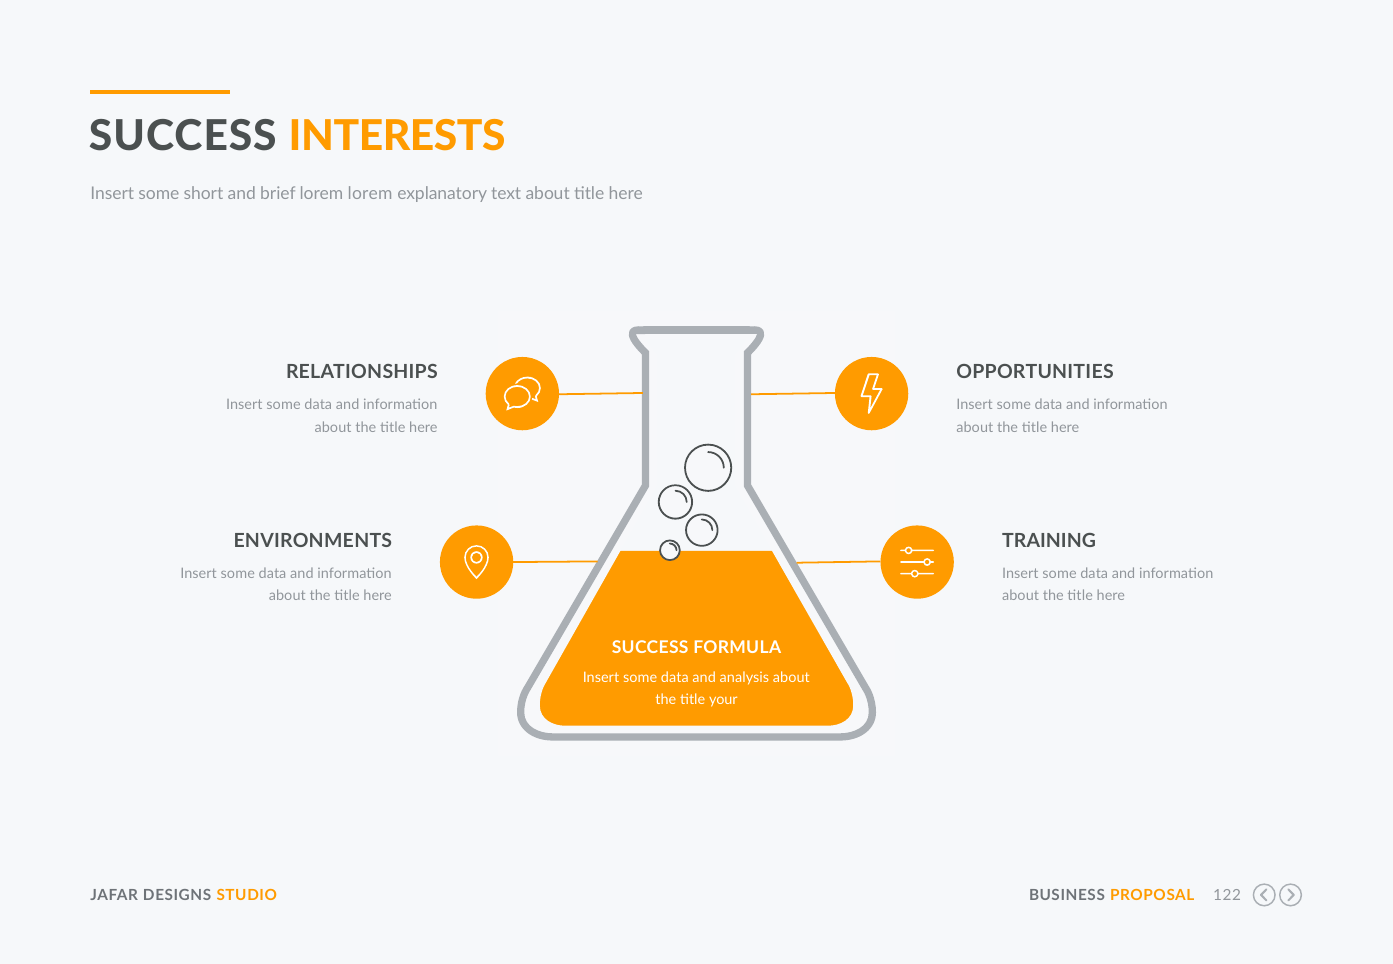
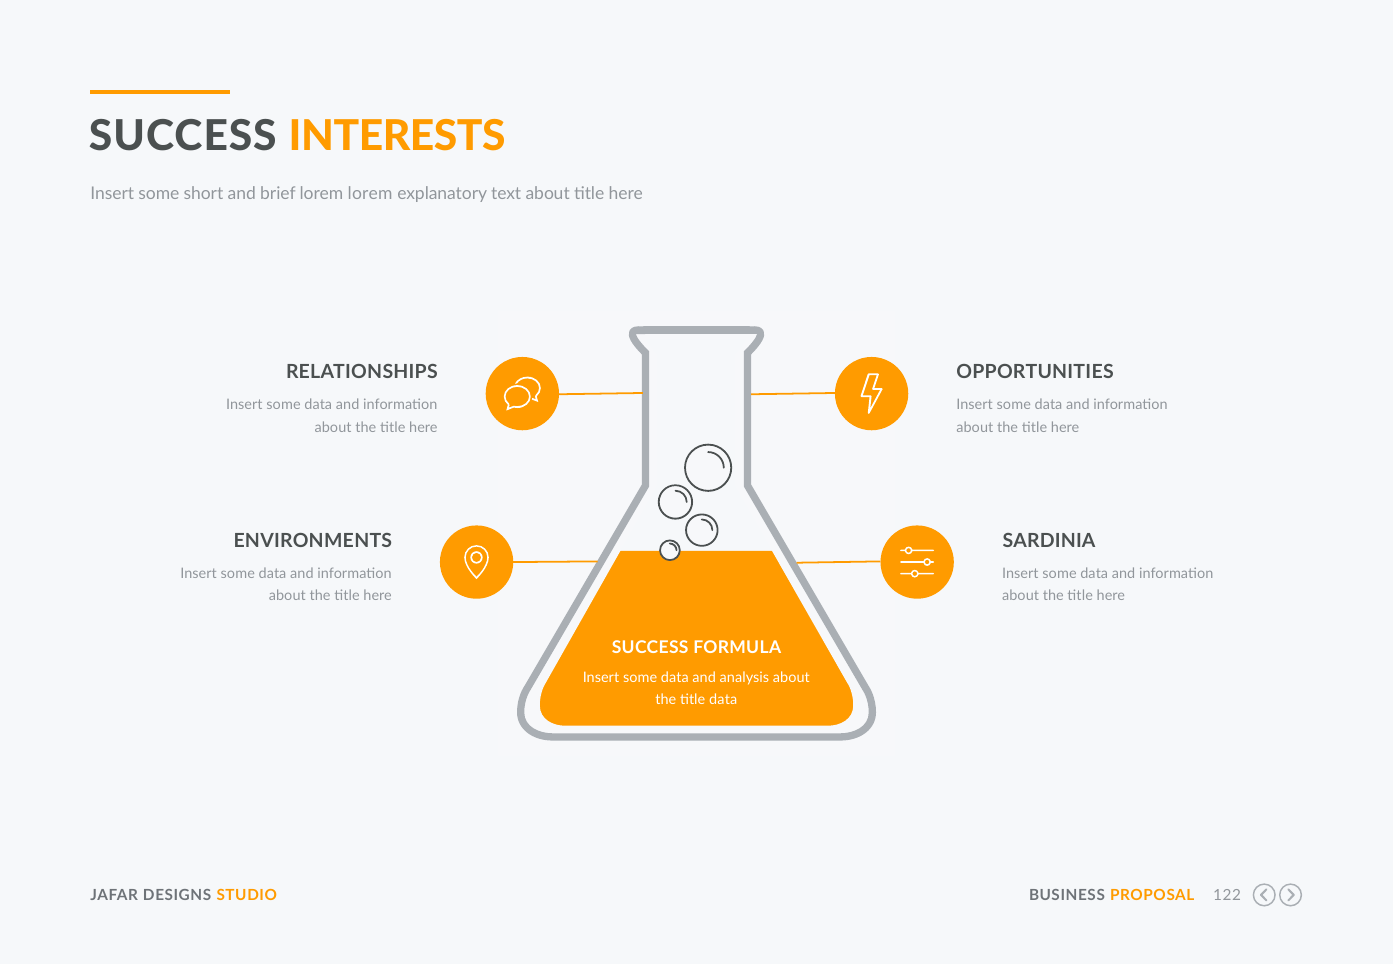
TRAINING: TRAINING -> SARDINIA
title your: your -> data
